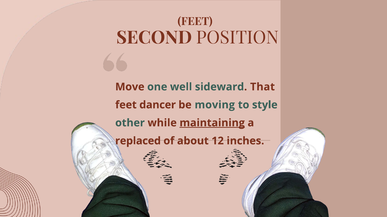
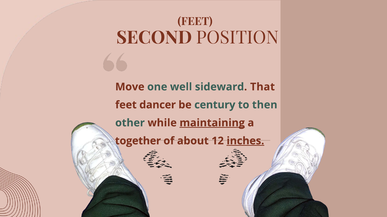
moving: moving -> century
style: style -> then
replaced: replaced -> together
inches underline: none -> present
